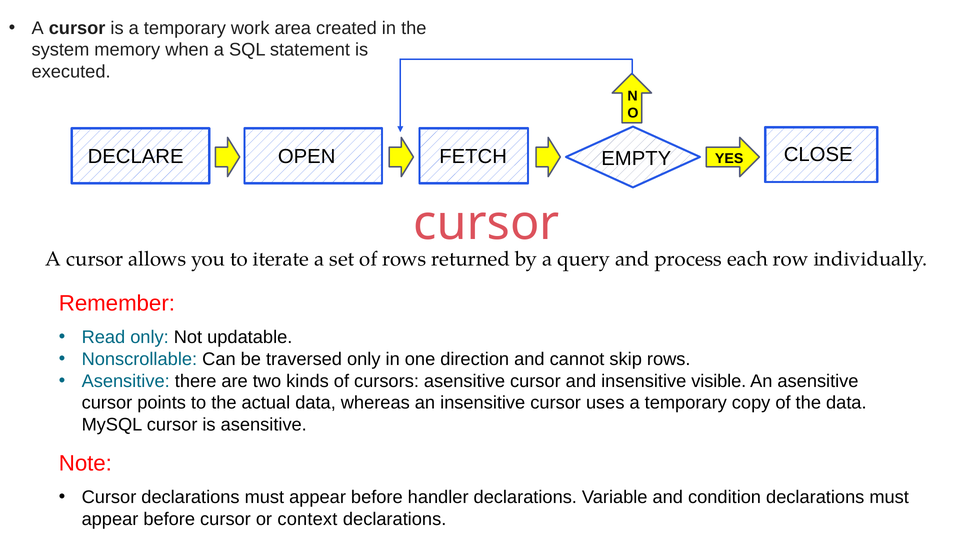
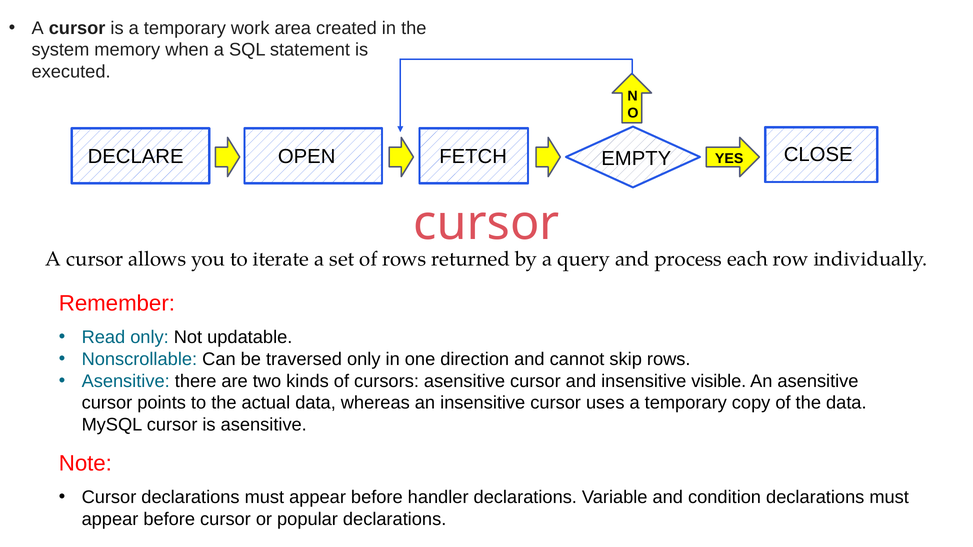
context: context -> popular
